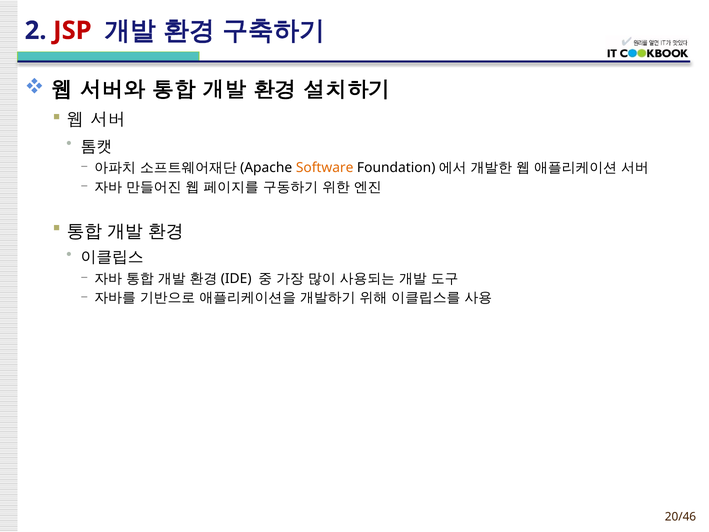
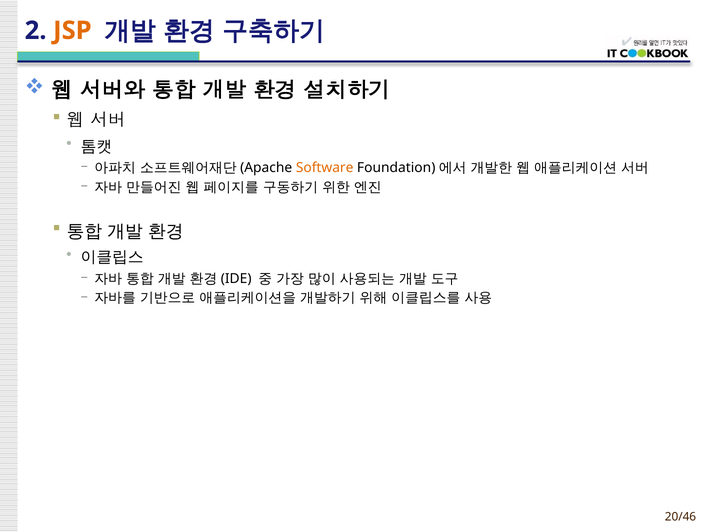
JSP colour: red -> orange
